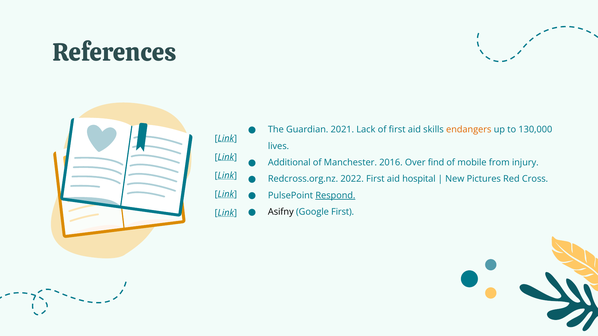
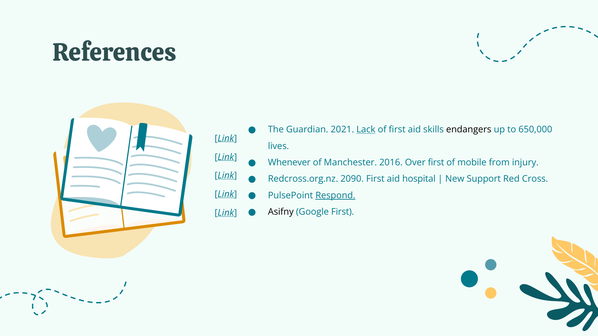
Lack underline: none -> present
endangers colour: orange -> black
130,000: 130,000 -> 650,000
Additional: Additional -> Whenever
Over find: find -> first
2022: 2022 -> 2090
Pictures: Pictures -> Support
